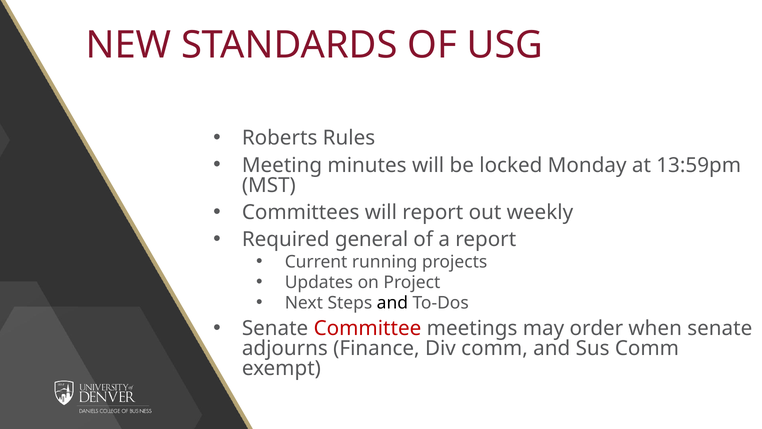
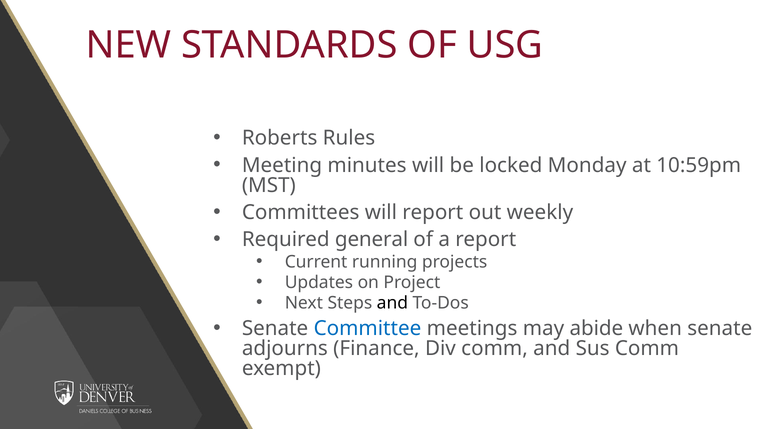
13:59pm: 13:59pm -> 10:59pm
Committee colour: red -> blue
order: order -> abide
